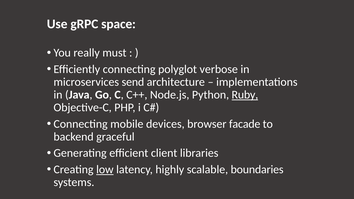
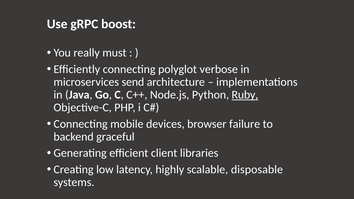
space: space -> boost
facade: facade -> failure
low underline: present -> none
boundaries: boundaries -> disposable
